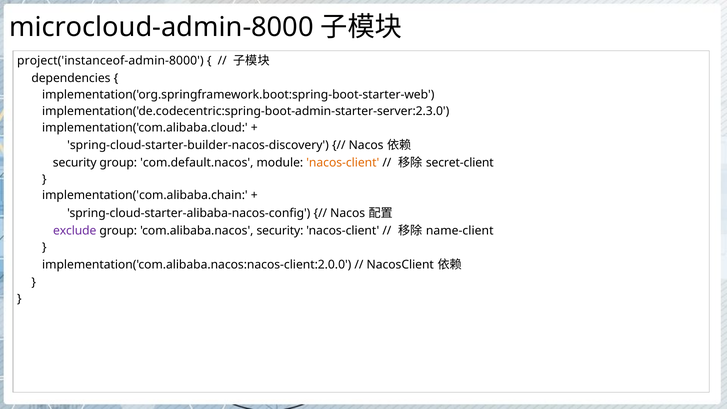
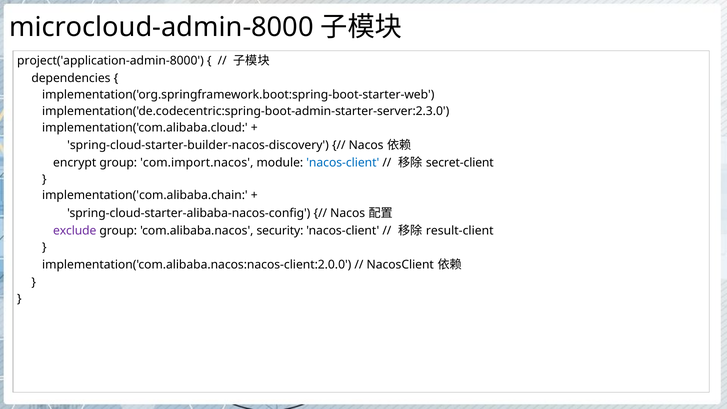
project('instanceof-admin-8000: project('instanceof-admin-8000 -> project('application-admin-8000
security at (75, 163): security -> encrypt
com.default.nacos: com.default.nacos -> com.import.nacos
nacos-client at (343, 163) colour: orange -> blue
name-client: name-client -> result-client
